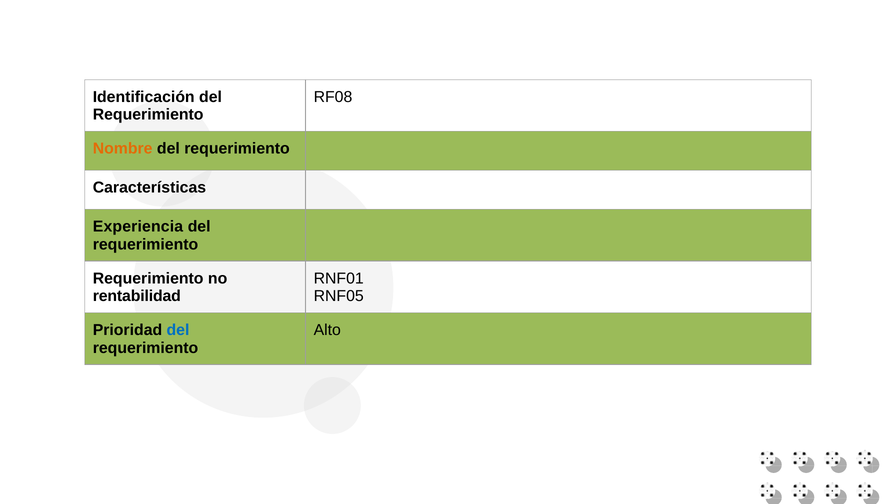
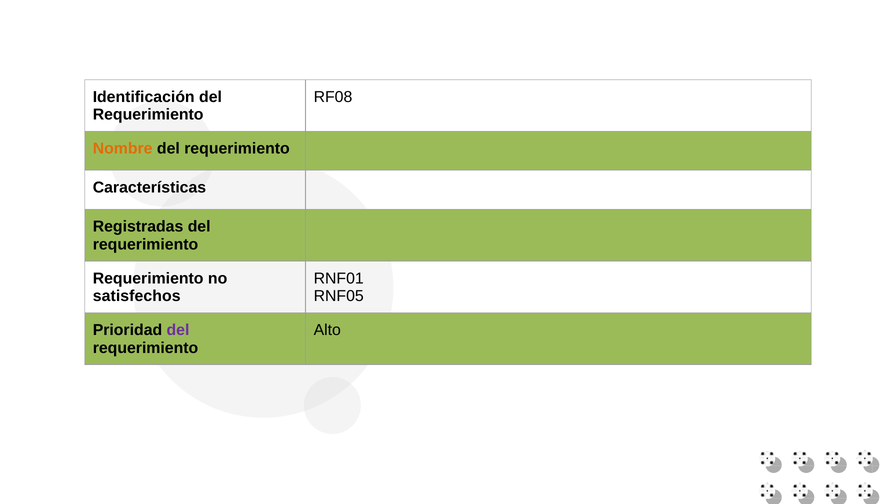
Experiencia: Experiencia -> Registradas
rentabilidad: rentabilidad -> satisfechos
del at (178, 330) colour: blue -> purple
